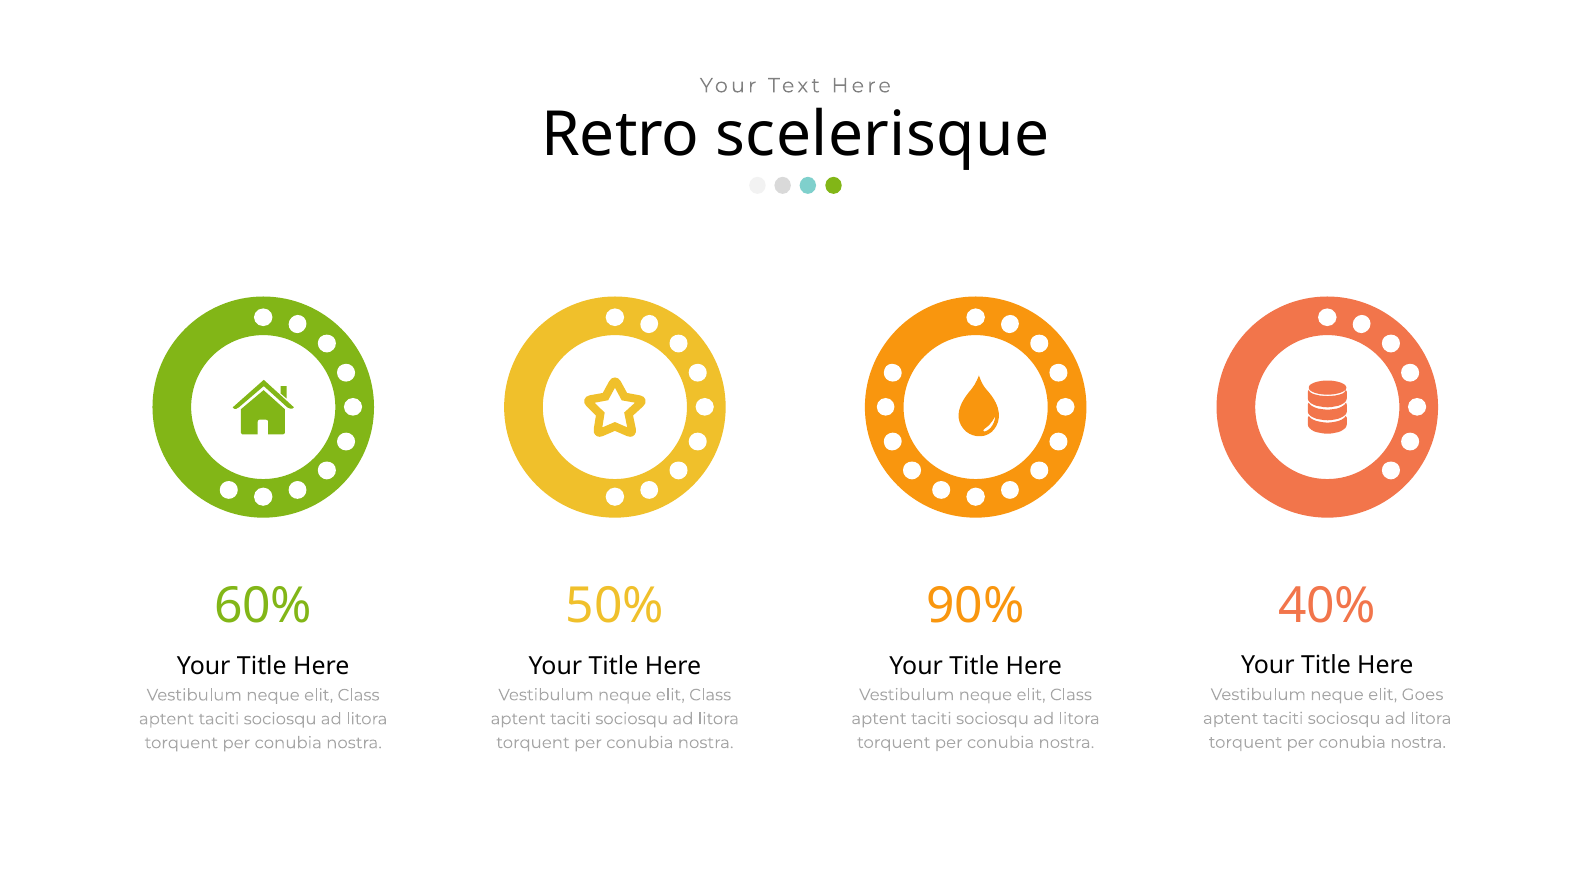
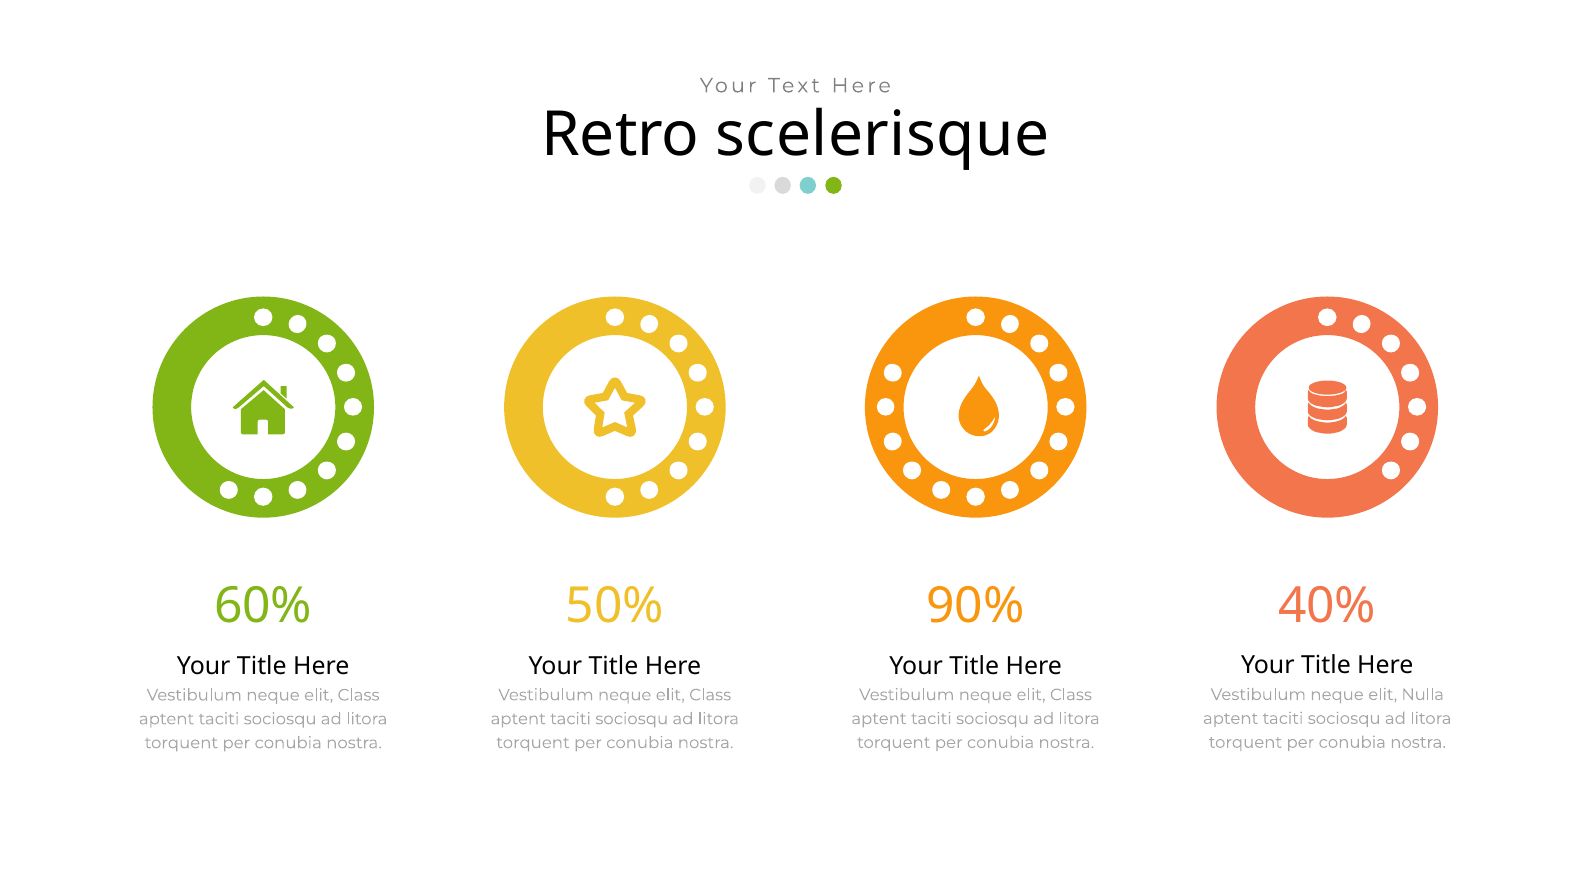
Goes: Goes -> Nulla
